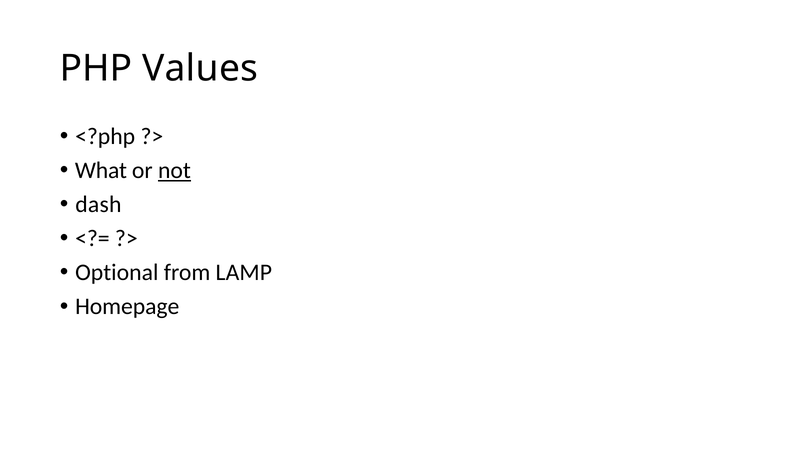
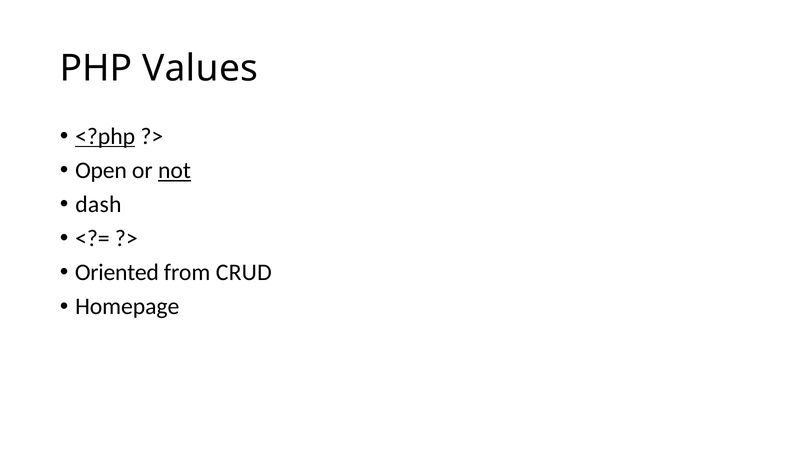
<?php underline: none -> present
What: What -> Open
Optional: Optional -> Oriented
LAMP: LAMP -> CRUD
